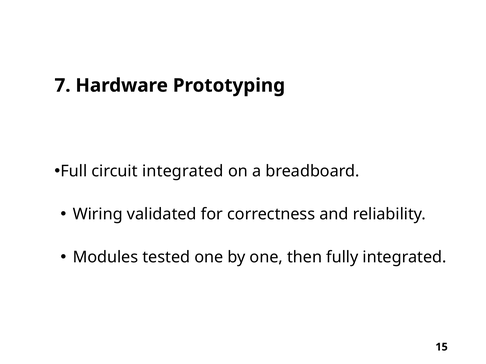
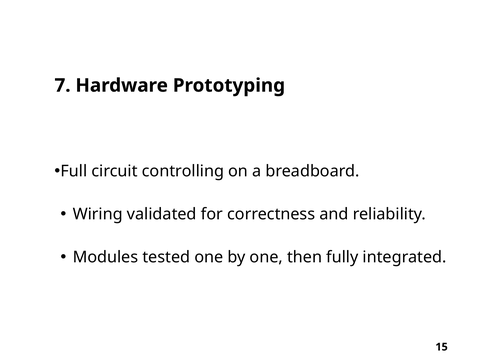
circuit integrated: integrated -> controlling
